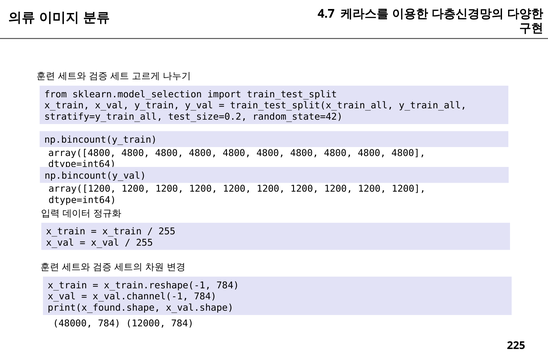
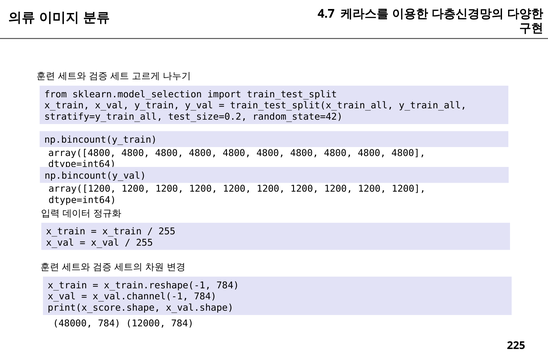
print(x_found.shape: print(x_found.shape -> print(x_score.shape
